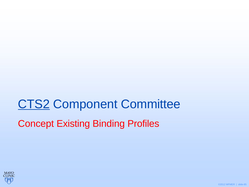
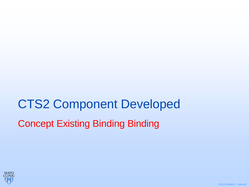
CTS2 underline: present -> none
Committee: Committee -> Developed
Binding Profiles: Profiles -> Binding
